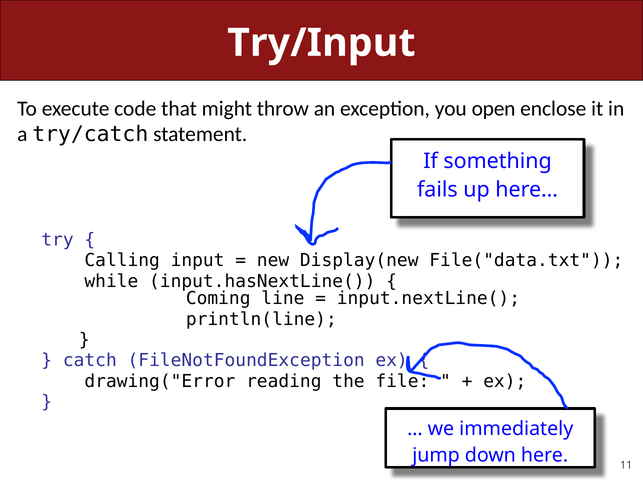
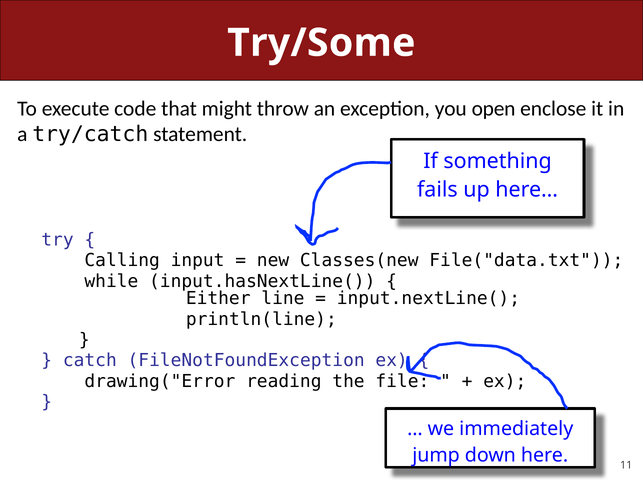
Try/Input: Try/Input -> Try/Some
Display(new: Display(new -> Classes(new
Coming: Coming -> Either
